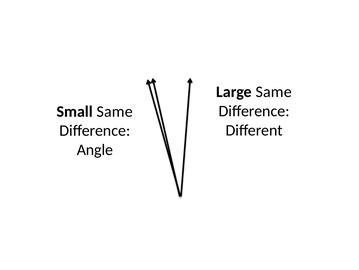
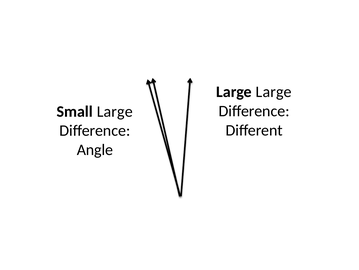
Large Same: Same -> Large
Small Same: Same -> Large
